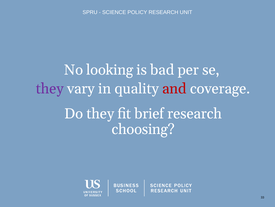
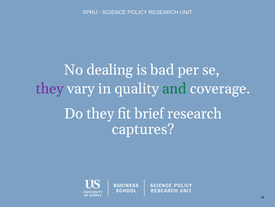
looking: looking -> dealing
and colour: red -> green
choosing: choosing -> captures
